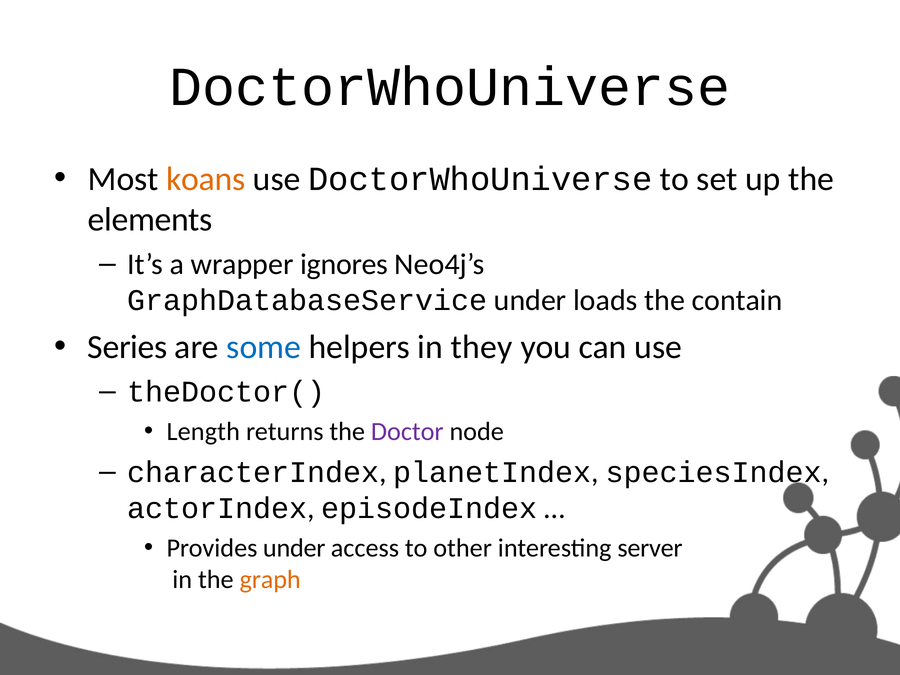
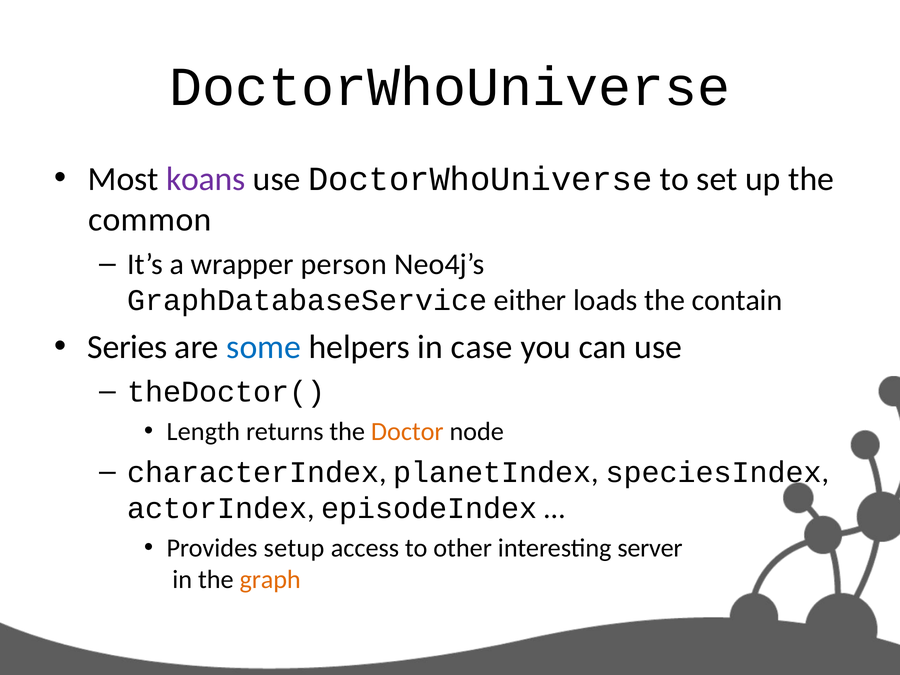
koans colour: orange -> purple
elements: elements -> common
ignores: ignores -> person
GraphDatabaseService under: under -> either
they: they -> case
Doctor colour: purple -> orange
Provides under: under -> setup
